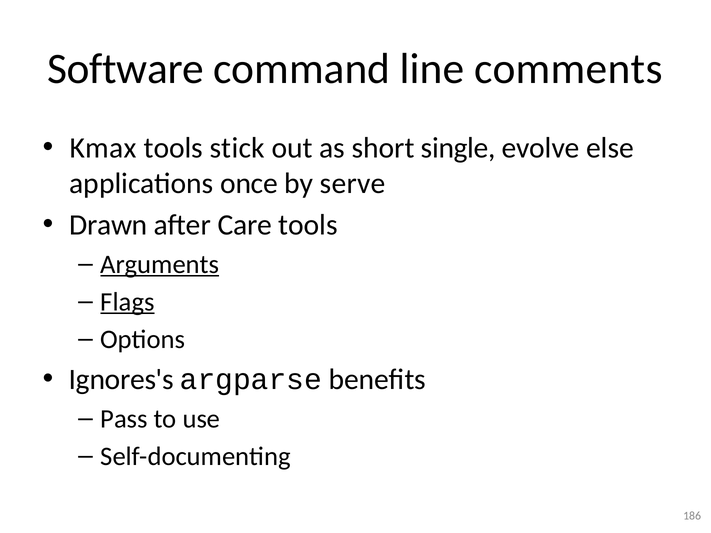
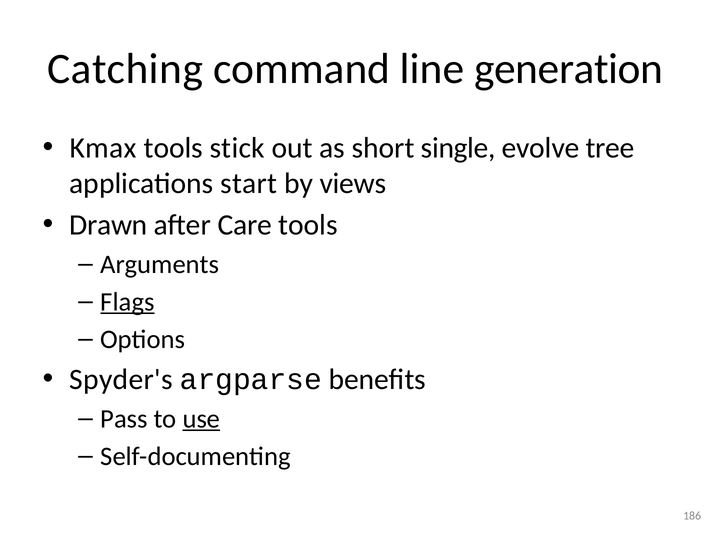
Software: Software -> Catching
comments: comments -> generation
else: else -> tree
once: once -> start
serve: serve -> views
Arguments underline: present -> none
Ignores's: Ignores's -> Spyder's
use underline: none -> present
